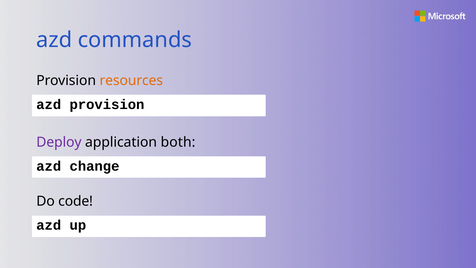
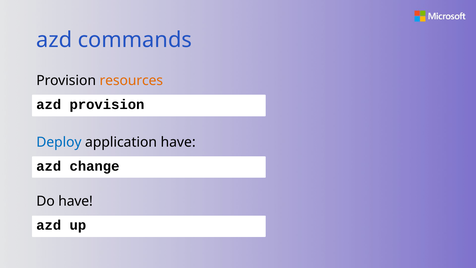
Deploy colour: purple -> blue
application both: both -> have
Do code: code -> have
